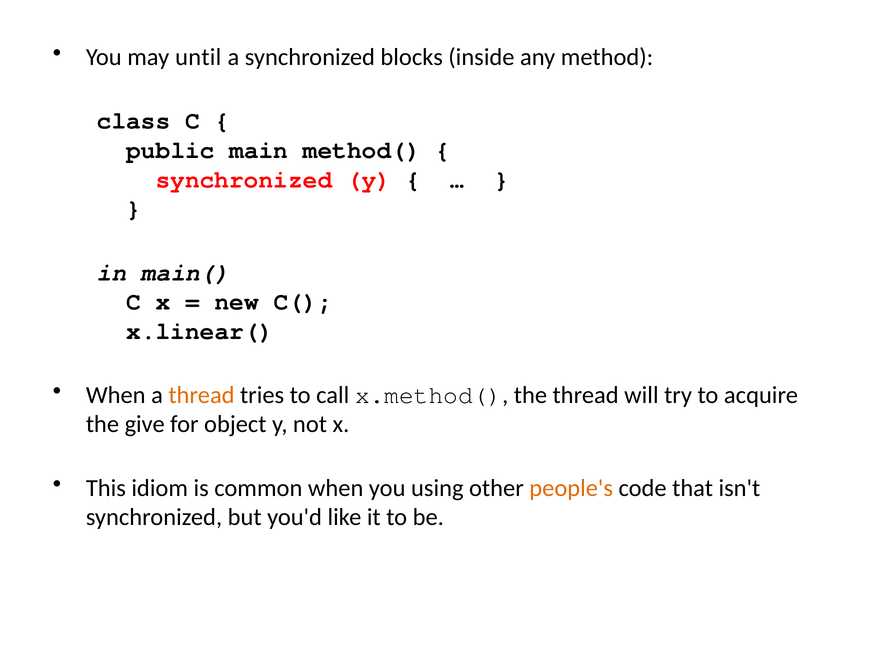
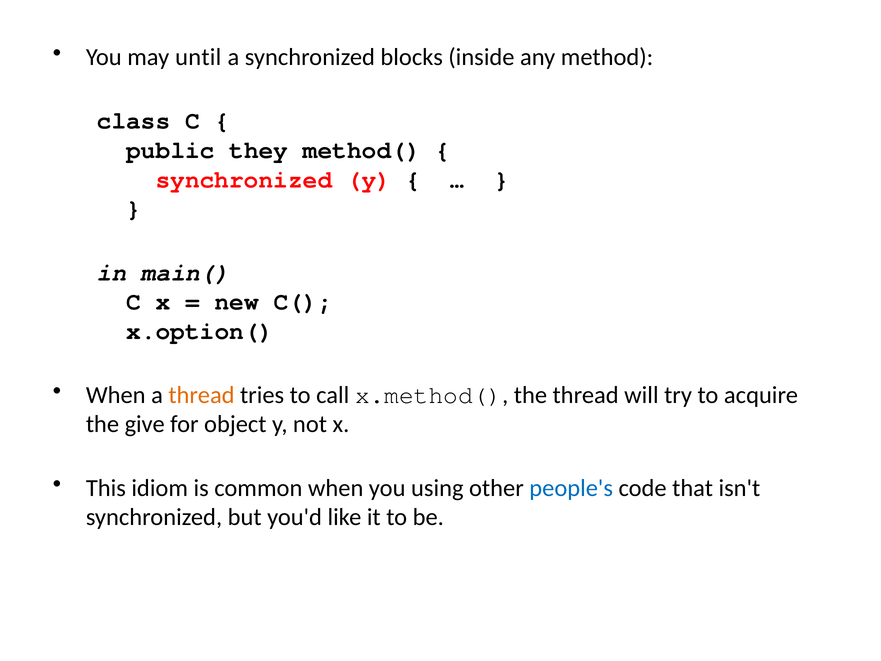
main: main -> they
x.linear(: x.linear( -> x.option(
people's colour: orange -> blue
